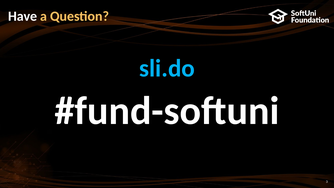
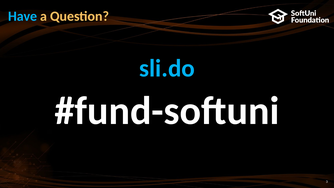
Have colour: white -> light blue
